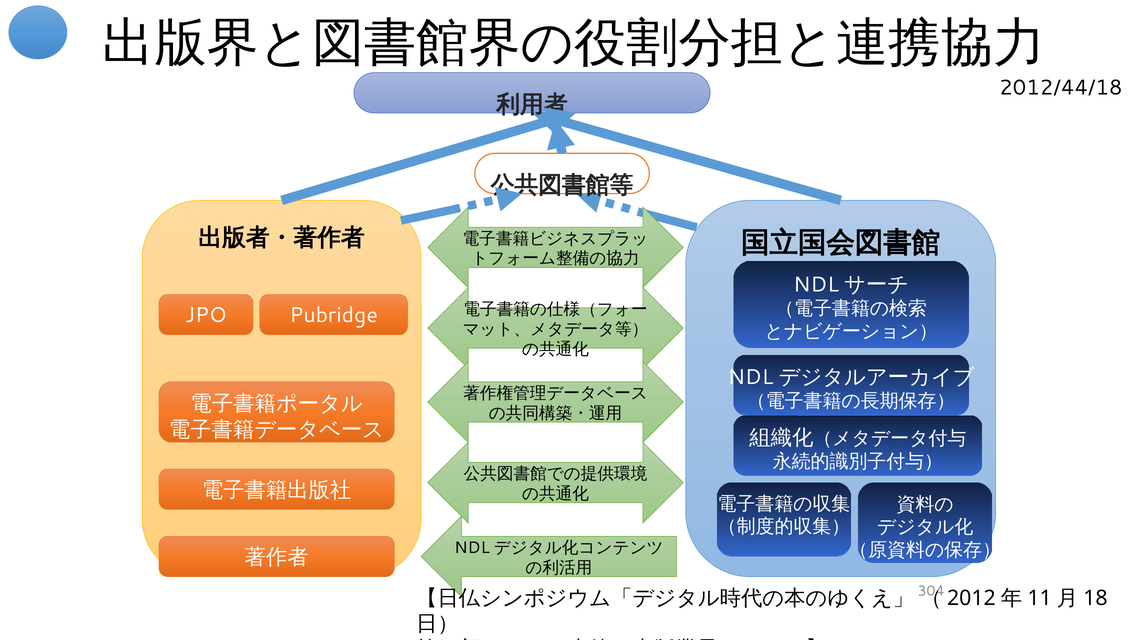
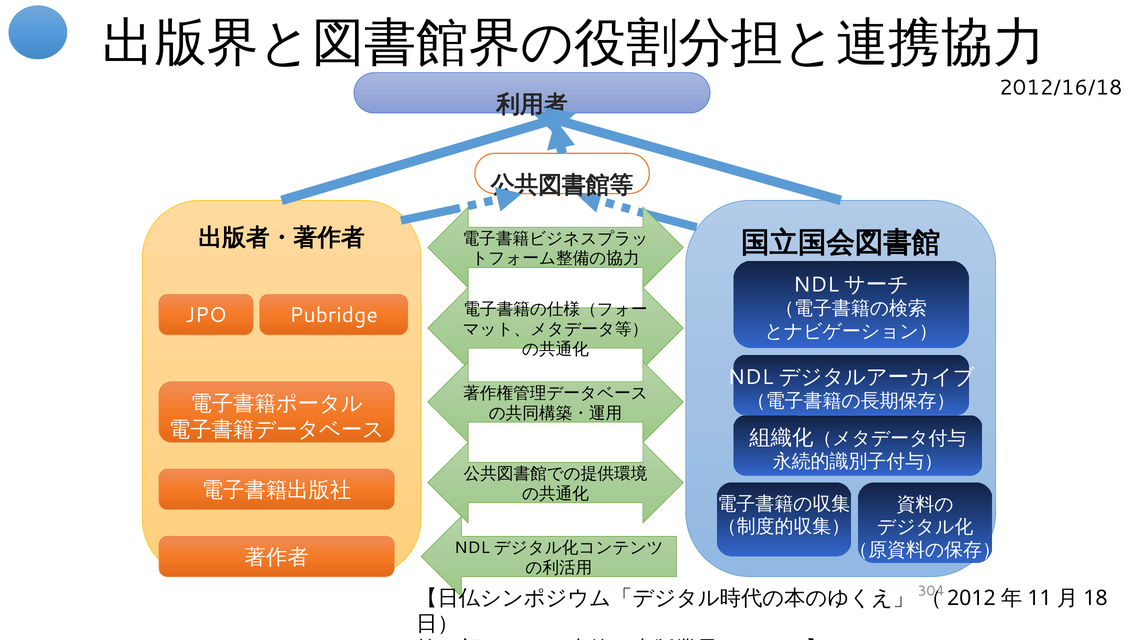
2012/44/18: 2012/44/18 -> 2012/16/18
